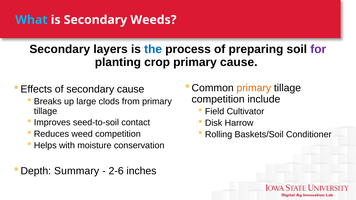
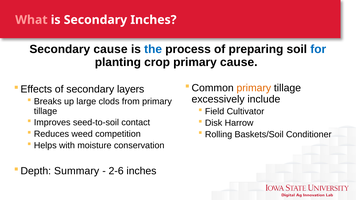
What colour: light blue -> pink
Secondary Weeds: Weeds -> Inches
Secondary layers: layers -> cause
for colour: purple -> blue
secondary cause: cause -> layers
competition at (218, 99): competition -> excessively
